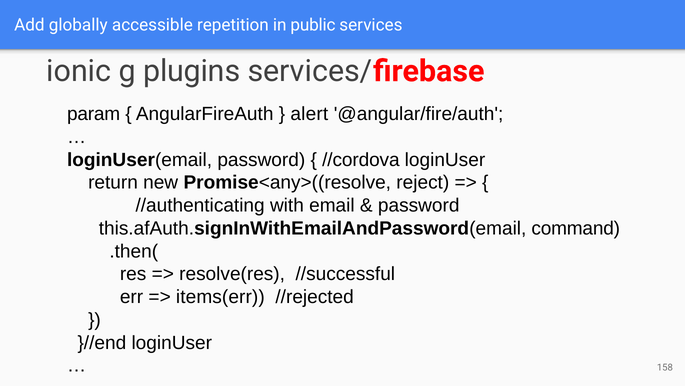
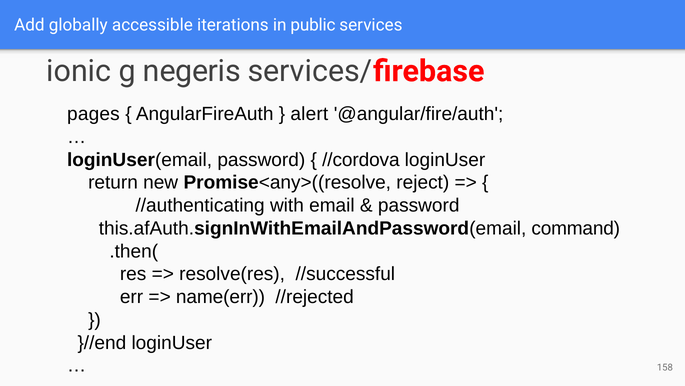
repetition: repetition -> iterations
plugins: plugins -> negeris
param: param -> pages
items(err: items(err -> name(err
